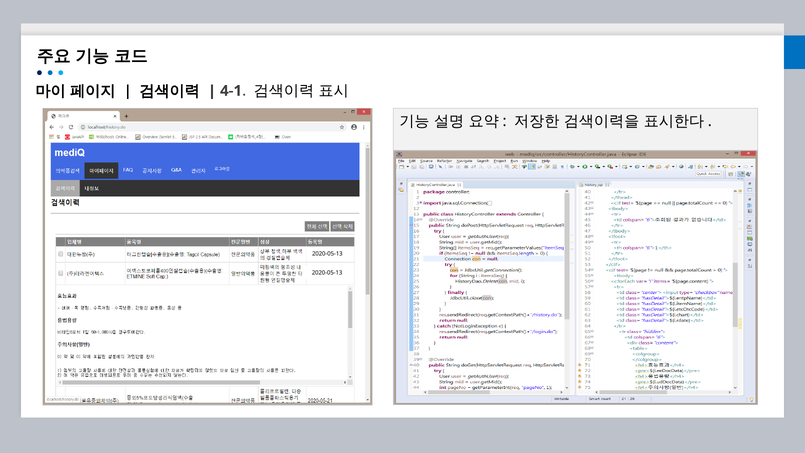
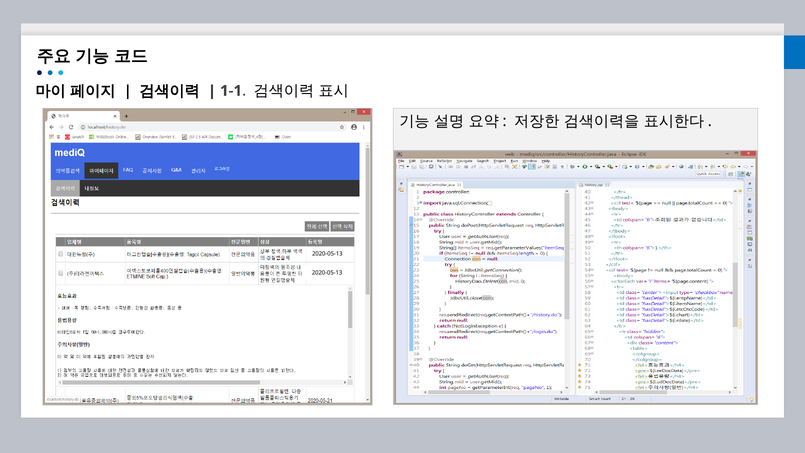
4-1: 4-1 -> 1-1
